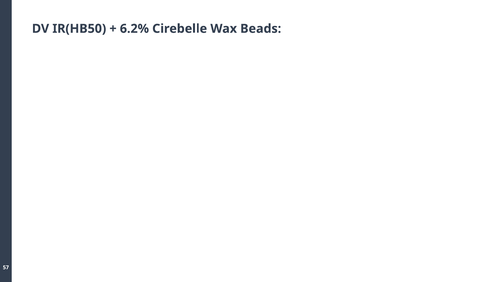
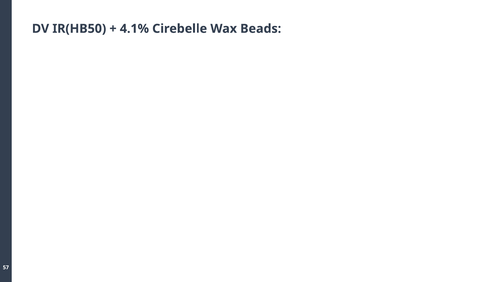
6.2%: 6.2% -> 4.1%
